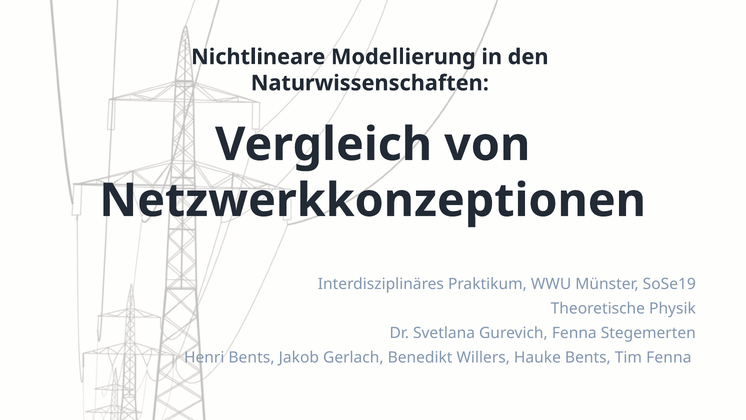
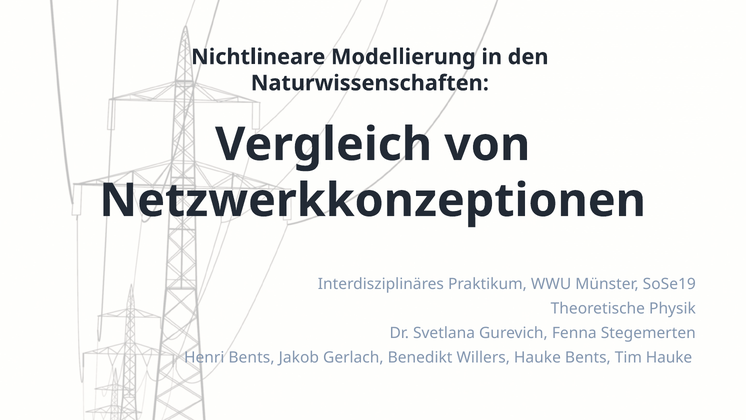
Tim Fenna: Fenna -> Hauke
